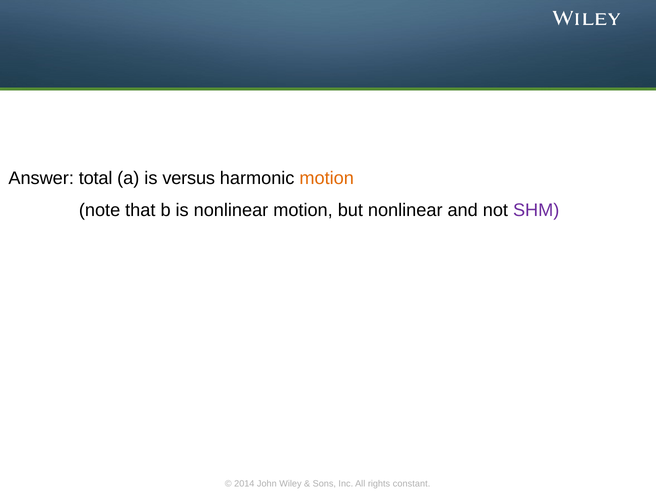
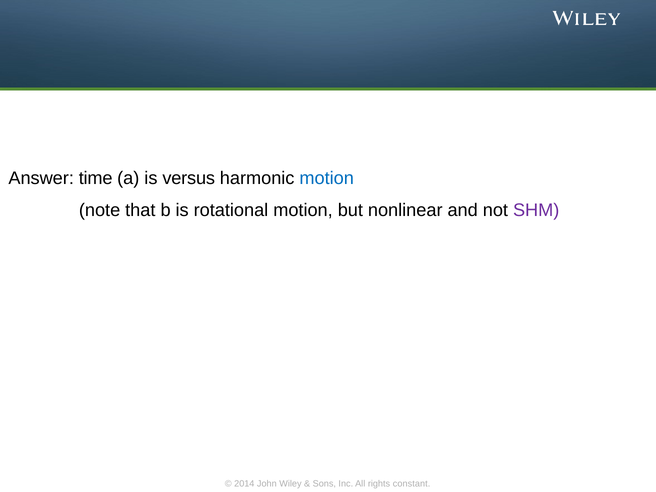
total: total -> time
motion at (327, 178) colour: orange -> blue
is nonlinear: nonlinear -> rotational
